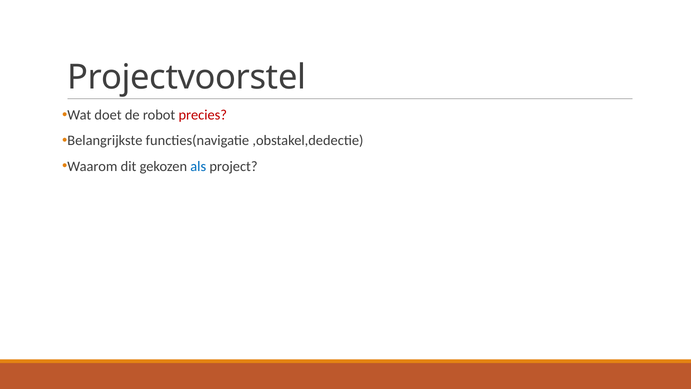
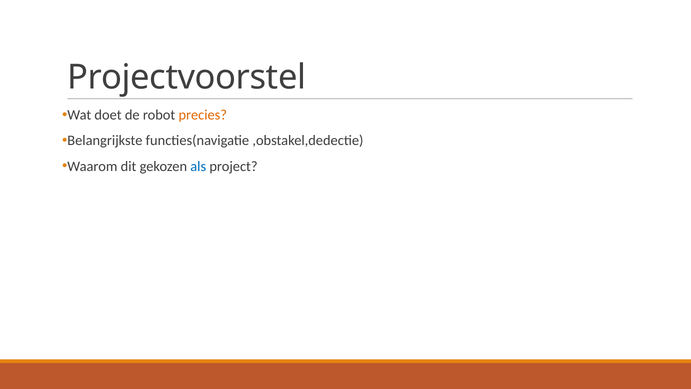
precies colour: red -> orange
